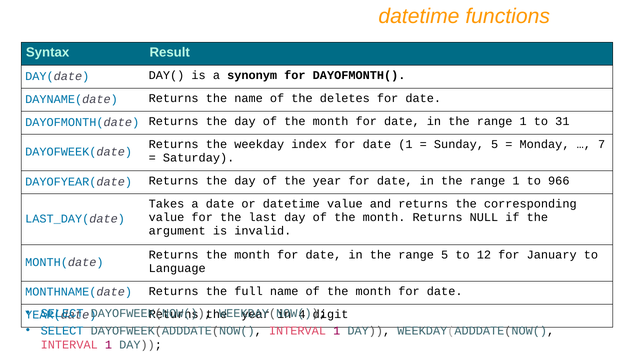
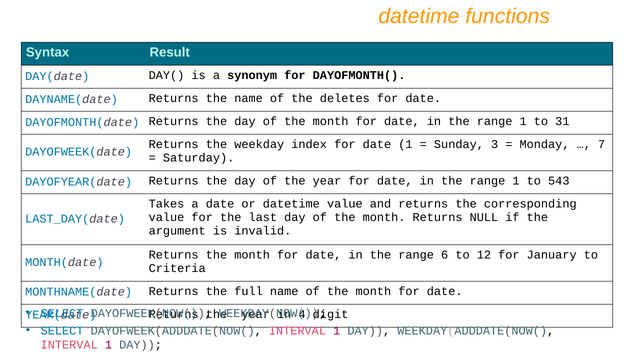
Sunday 5: 5 -> 3
966: 966 -> 543
range 5: 5 -> 6
Language: Language -> Criteria
